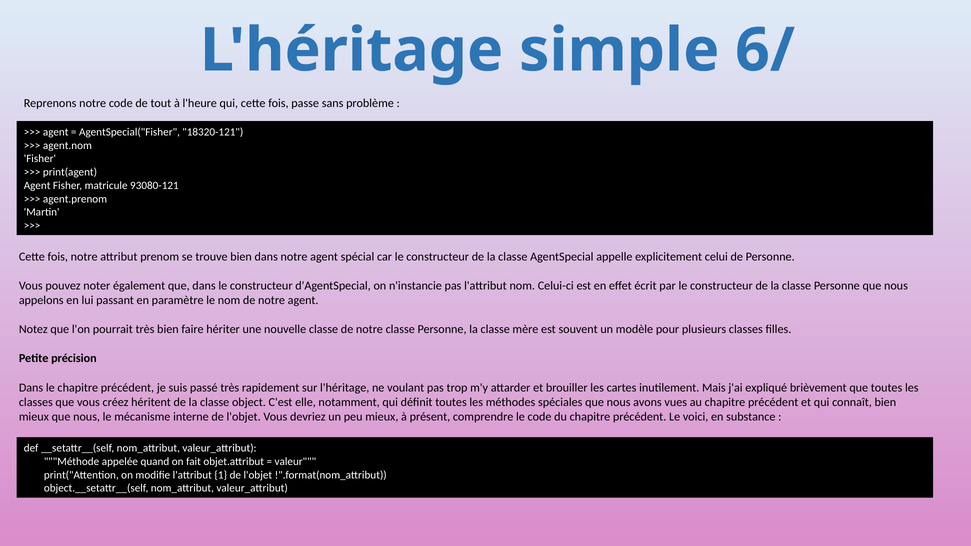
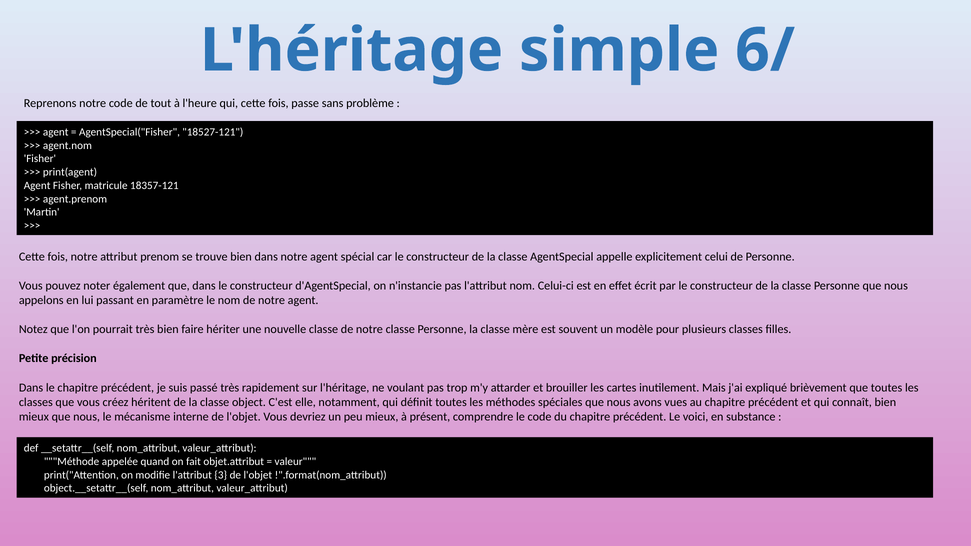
18320-121: 18320-121 -> 18527-121
93080-121: 93080-121 -> 18357-121
1: 1 -> 3
